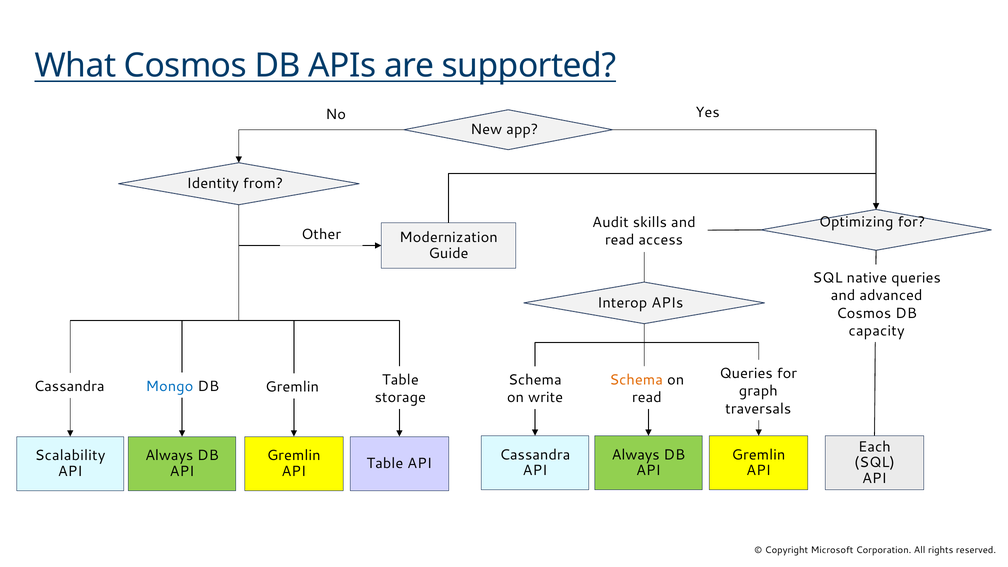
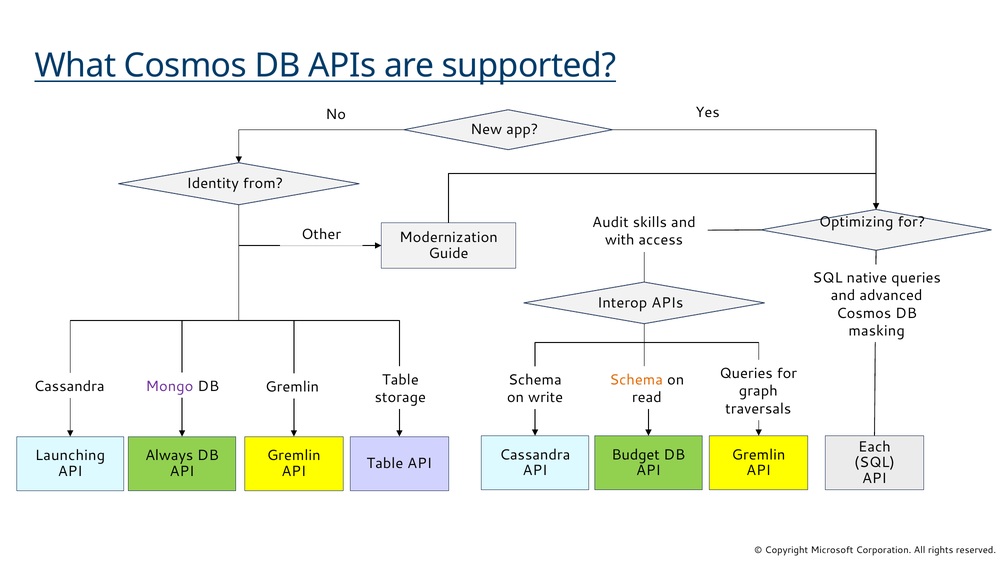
read at (620, 240): read -> with
capacity: capacity -> masking
Mongo colour: blue -> purple
Always at (636, 455): Always -> Budget
Scalability: Scalability -> Launching
